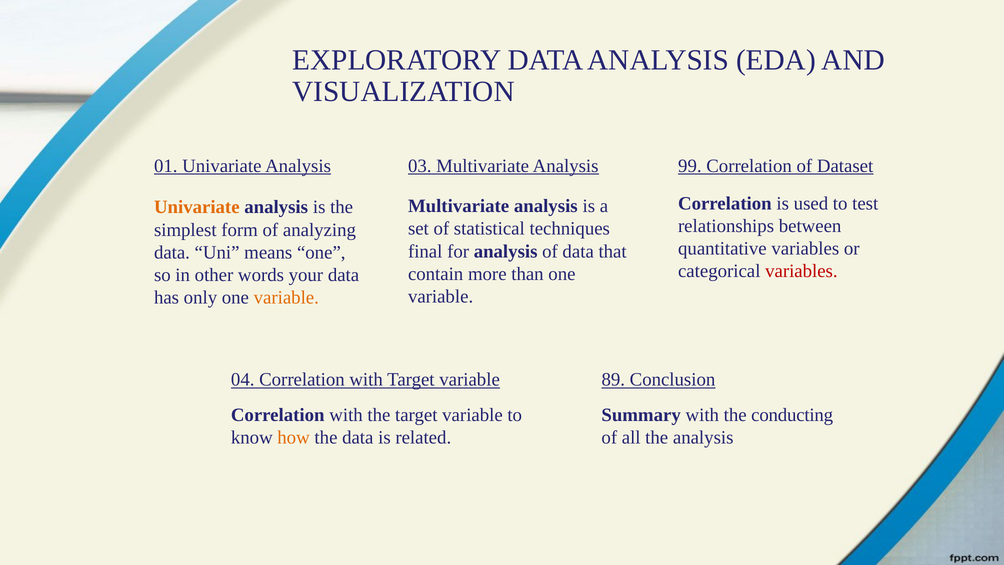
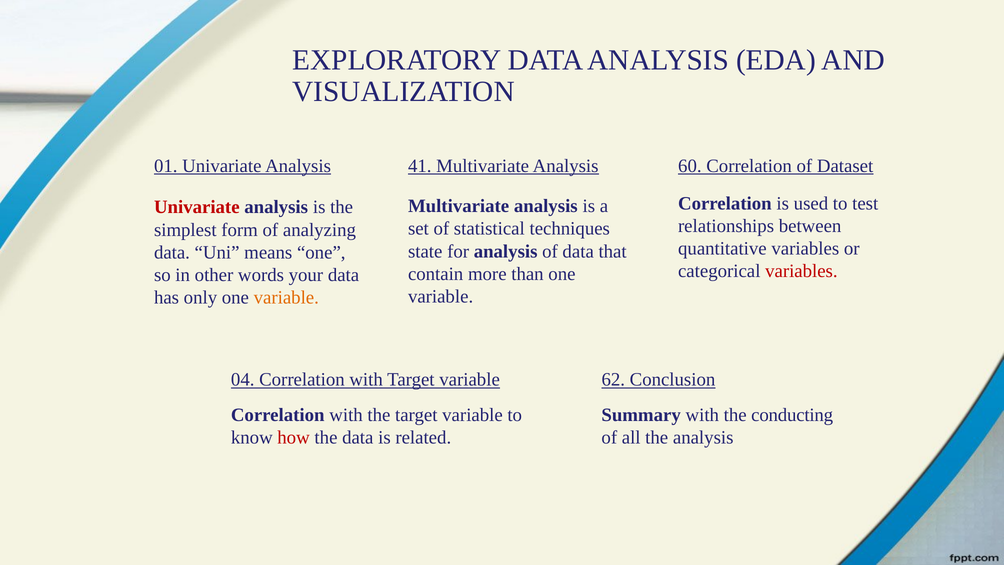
03: 03 -> 41
99: 99 -> 60
Univariate at (197, 207) colour: orange -> red
final: final -> state
89: 89 -> 62
how colour: orange -> red
